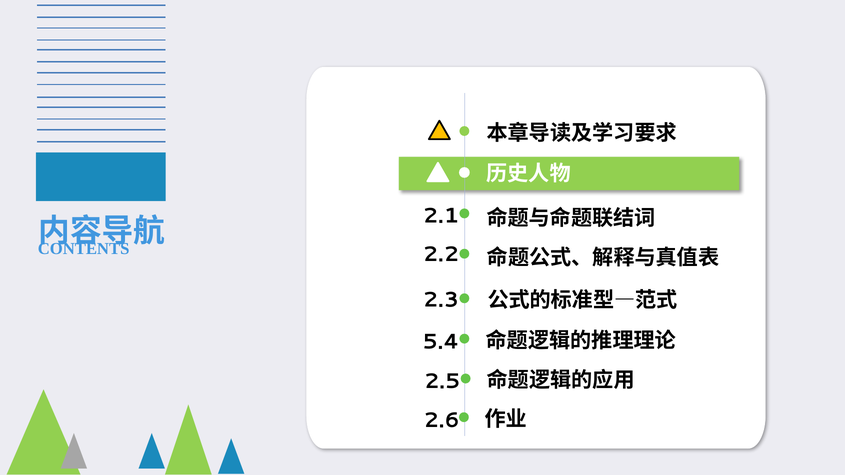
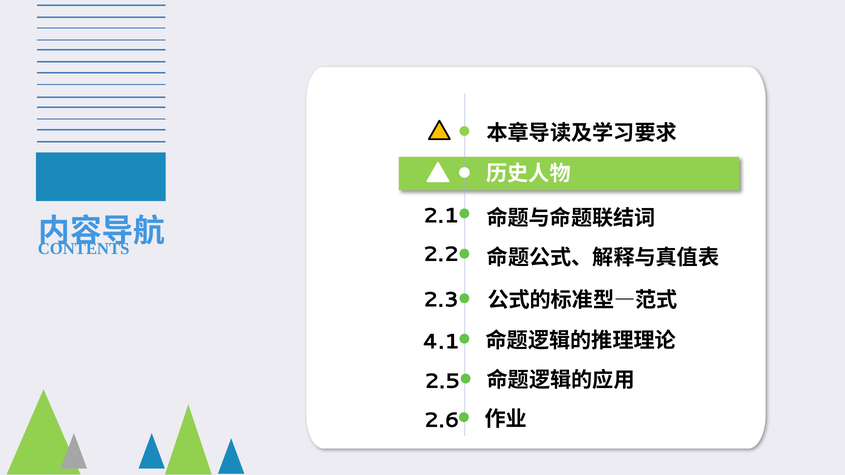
5.4: 5.4 -> 4.1
